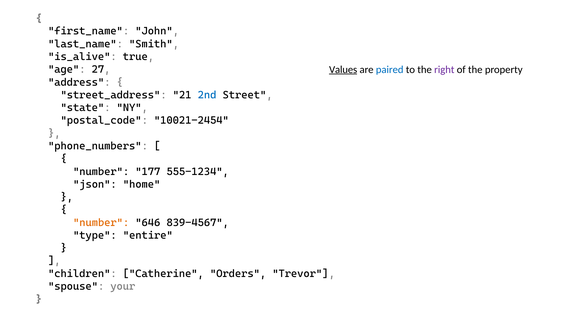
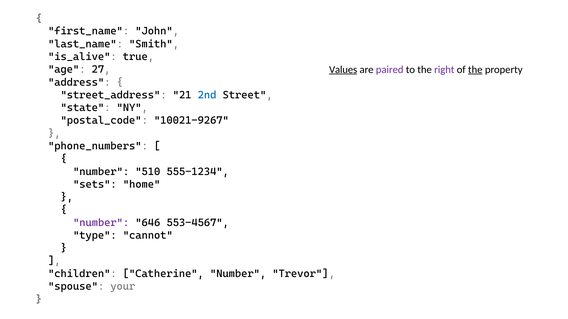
paired colour: blue -> purple
the at (475, 70) underline: none -> present
10021-2454: 10021-2454 -> 10021-9267
177: 177 -> 510
json: json -> sets
number at (101, 223) colour: orange -> purple
839-4567: 839-4567 -> 553-4567
entire: entire -> cannot
Catherine Orders: Orders -> Number
